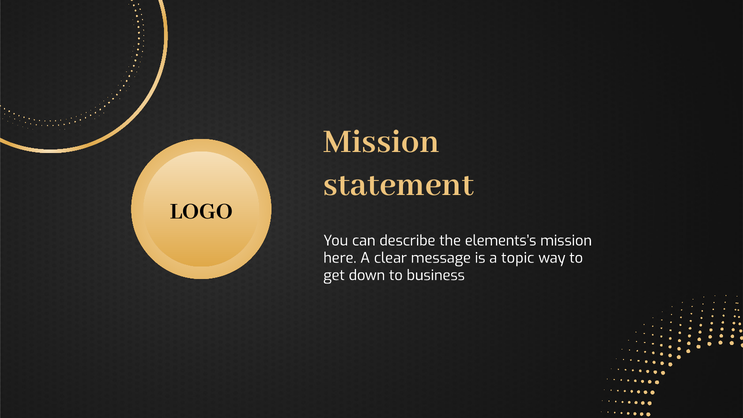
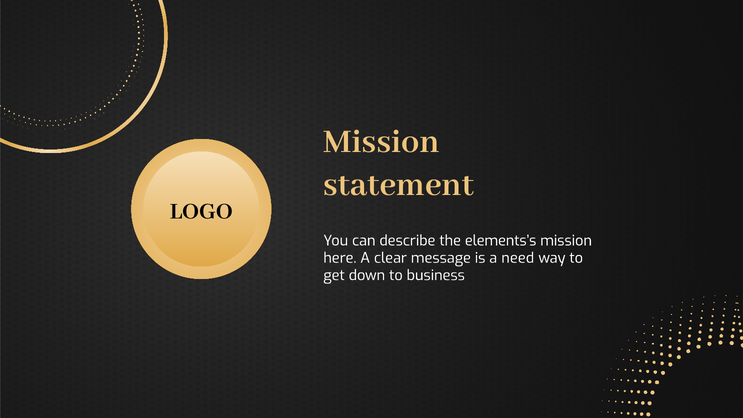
topic: topic -> need
